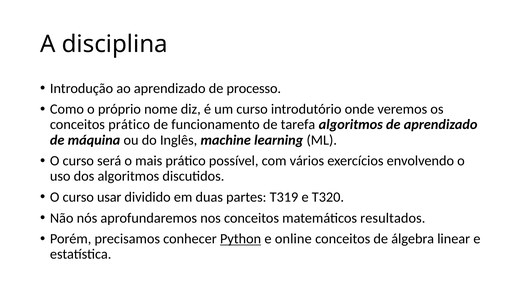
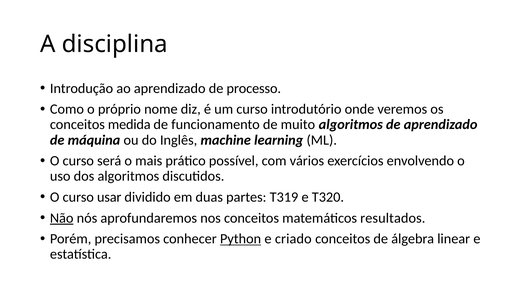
conceitos prático: prático -> medida
tarefa: tarefa -> muito
Não underline: none -> present
online: online -> criado
